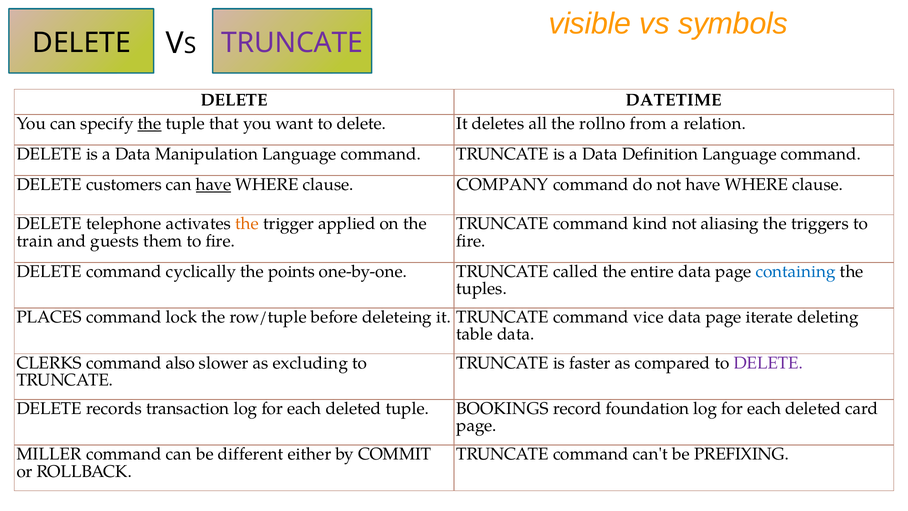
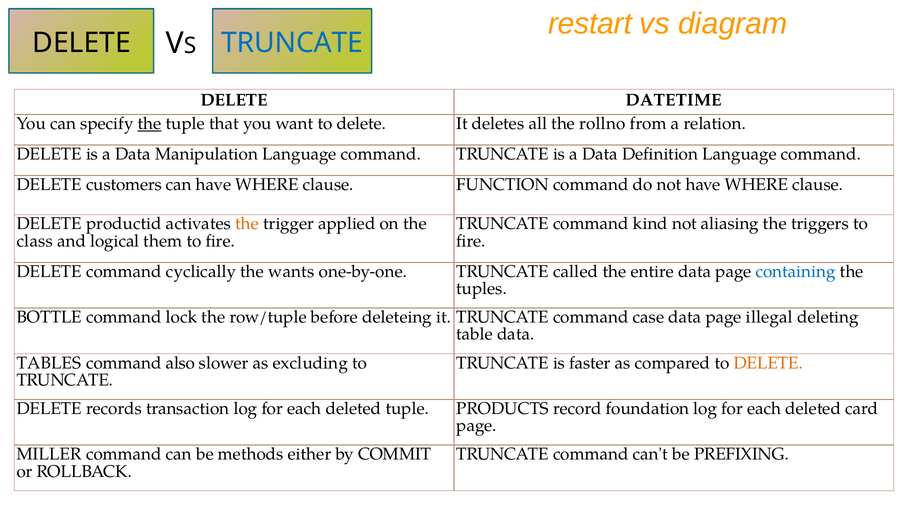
visible: visible -> restart
symbols: symbols -> diagram
TRUNCATE at (292, 43) colour: purple -> blue
have at (214, 185) underline: present -> none
COMPANY: COMPANY -> FUNCTION
telephone: telephone -> productid
train: train -> class
guests: guests -> logical
points: points -> wants
PLACES: PLACES -> BOTTLE
vice: vice -> case
iterate: iterate -> illegal
CLERKS: CLERKS -> TABLES
DELETE at (768, 363) colour: purple -> orange
BOOKINGS: BOOKINGS -> PRODUCTS
different: different -> methods
